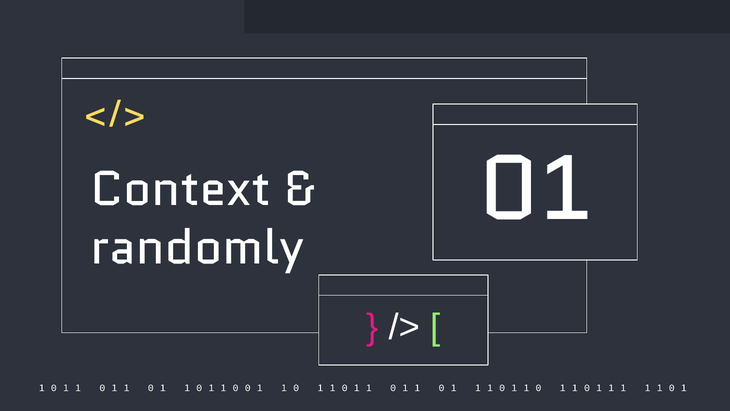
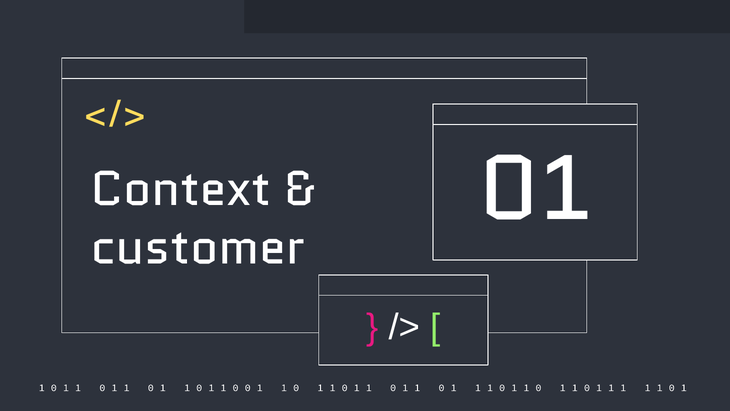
randomly: randomly -> customer
